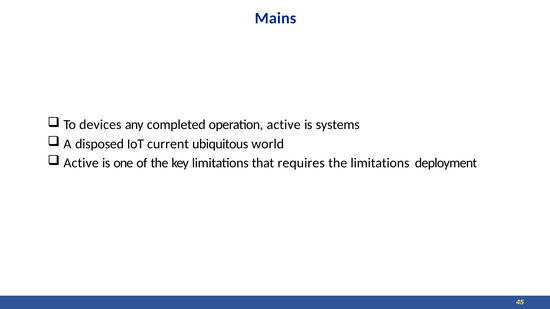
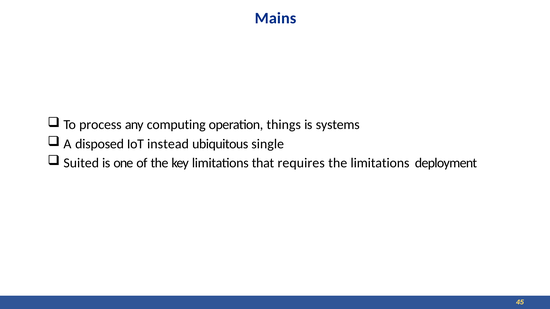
devices: devices -> process
completed: completed -> computing
operation active: active -> things
current: current -> instead
world: world -> single
Active at (81, 163): Active -> Suited
